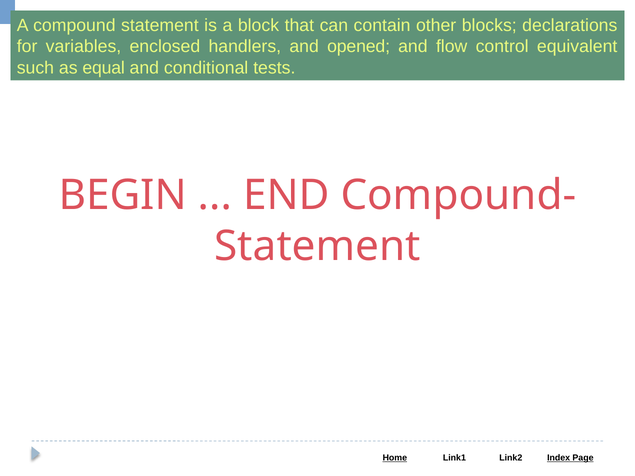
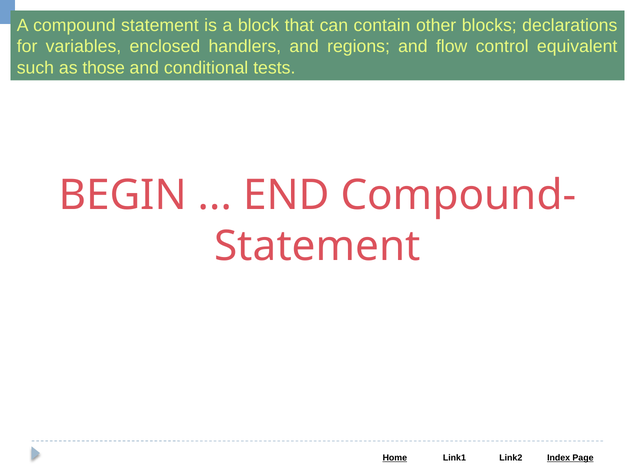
opened: opened -> regions
equal: equal -> those
